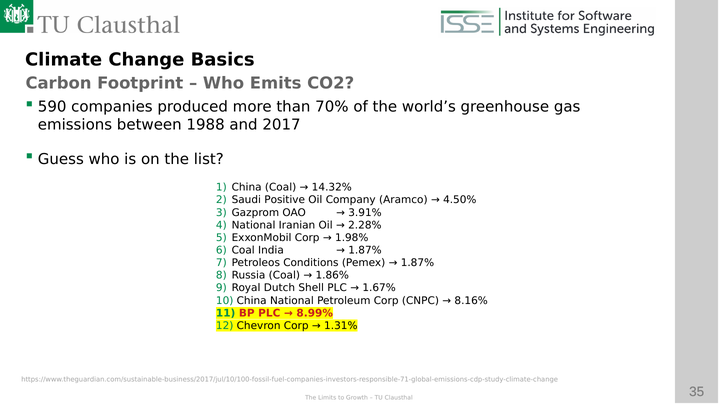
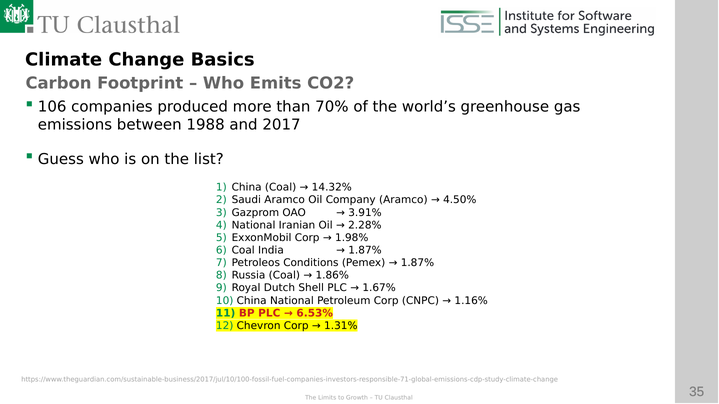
590: 590 -> 106
Saudi Positive: Positive -> Aramco
8.16%: 8.16% -> 1.16%
8.99%: 8.99% -> 6.53%
